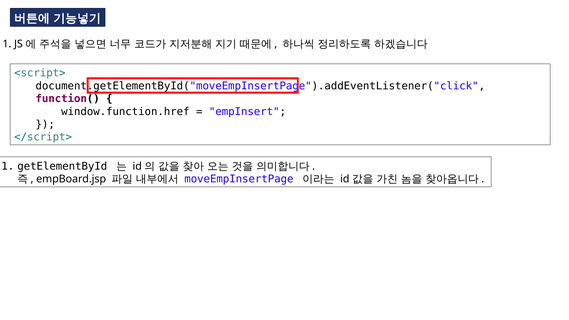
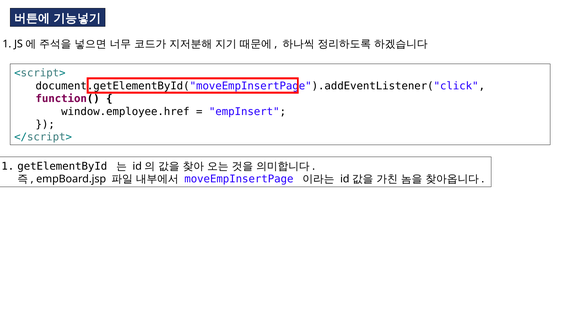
window.function.href: window.function.href -> window.employee.href
